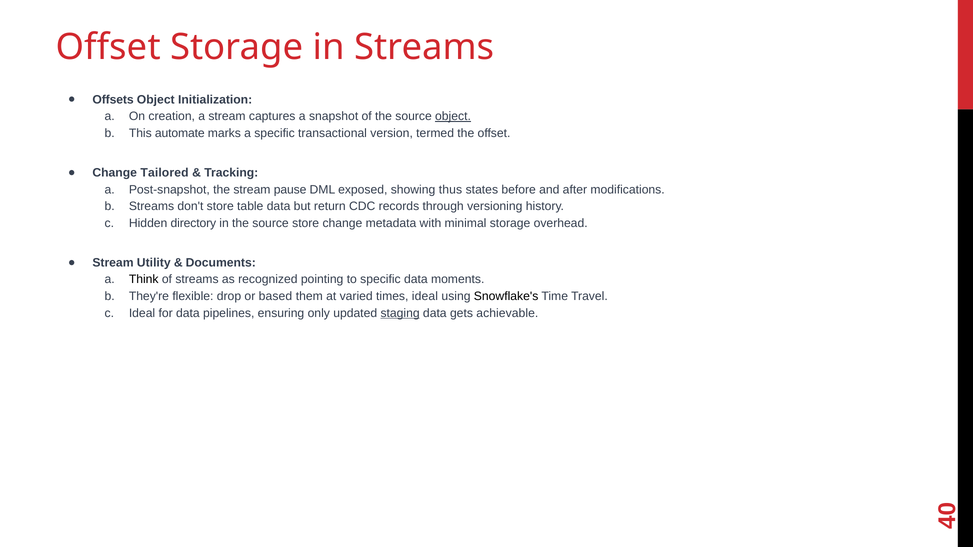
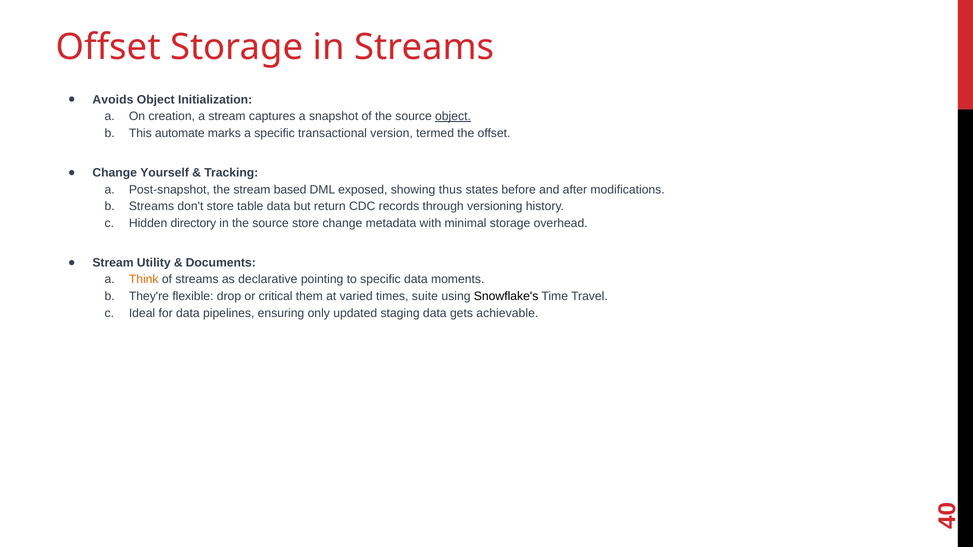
Offsets: Offsets -> Avoids
Tailored: Tailored -> Yourself
pause: pause -> based
Think colour: black -> orange
recognized: recognized -> declarative
based: based -> critical
times ideal: ideal -> suite
staging underline: present -> none
